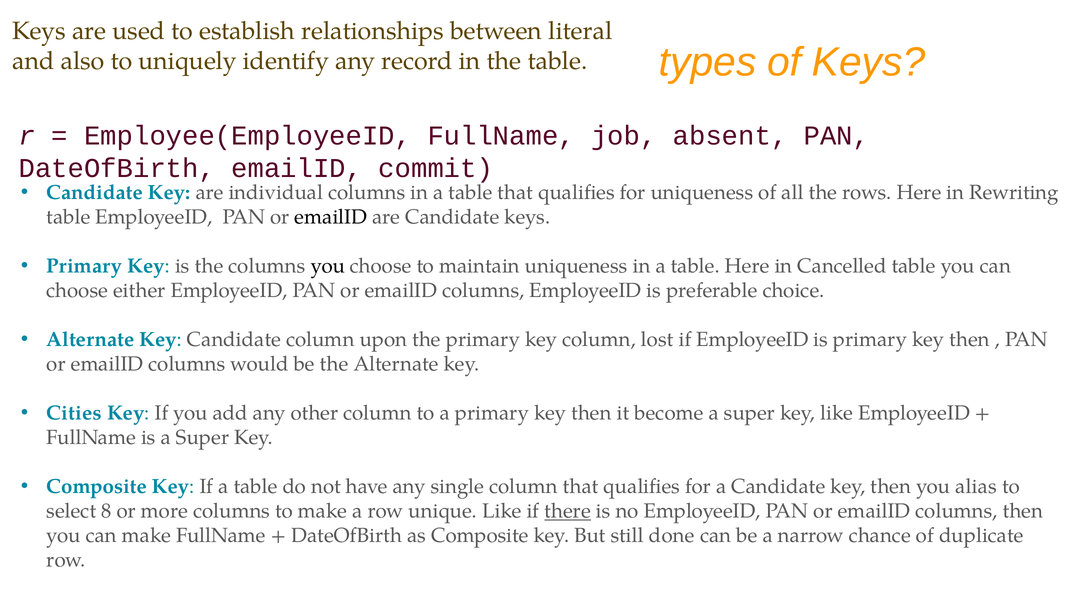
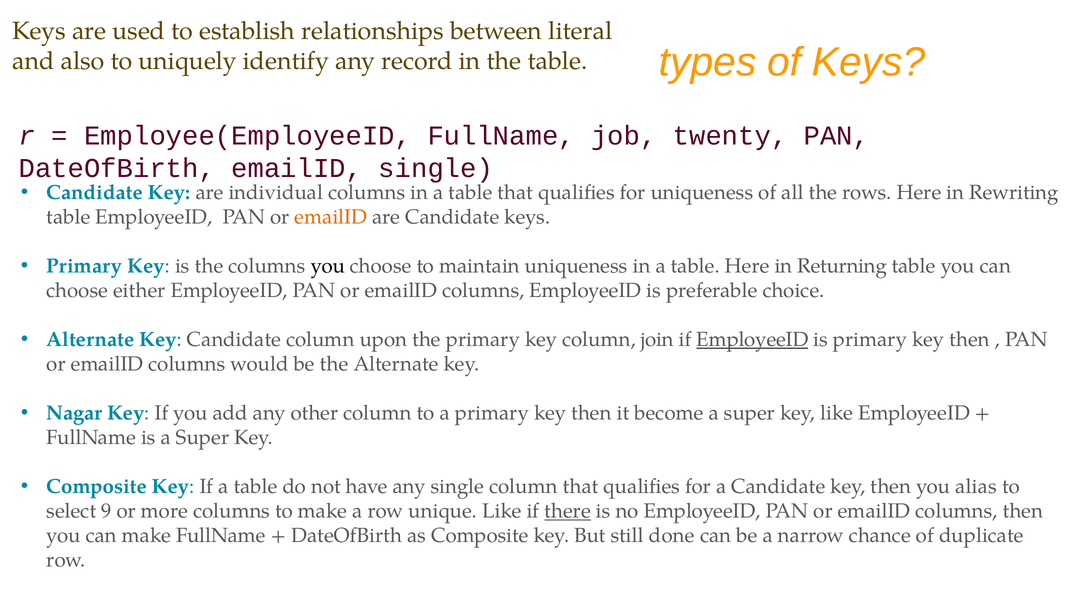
absent: absent -> twenty
emailID commit: commit -> single
emailID at (331, 217) colour: black -> orange
Cancelled: Cancelled -> Returning
lost: lost -> join
EmployeeID at (752, 340) underline: none -> present
Cities: Cities -> Nagar
8: 8 -> 9
